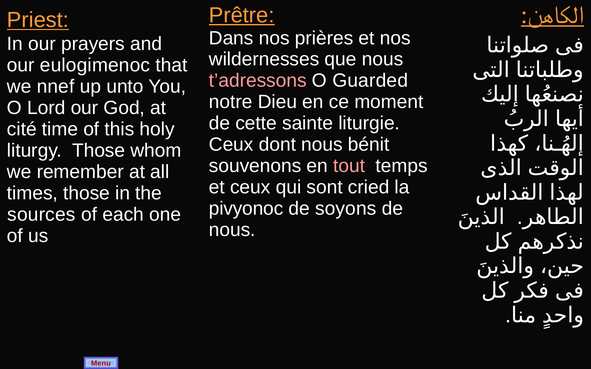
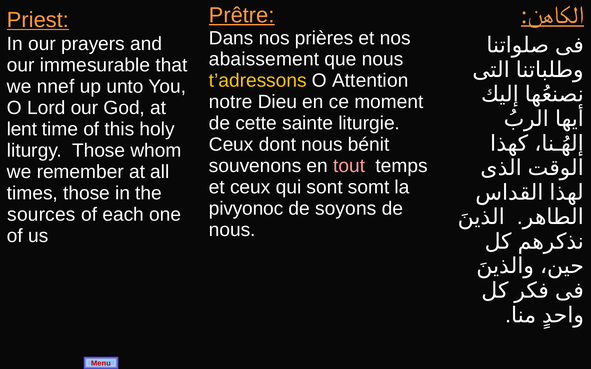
wildernesses: wildernesses -> abaissement
eulogimenoc: eulogimenoc -> immesurable
t’adressons colour: pink -> yellow
Guarded: Guarded -> Attention
cité: cité -> lent
cried: cried -> somt
